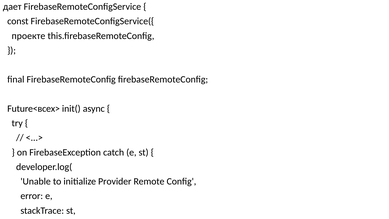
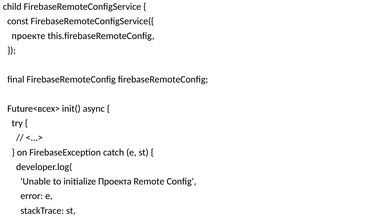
дает: дает -> child
Provider: Provider -> Проекта
